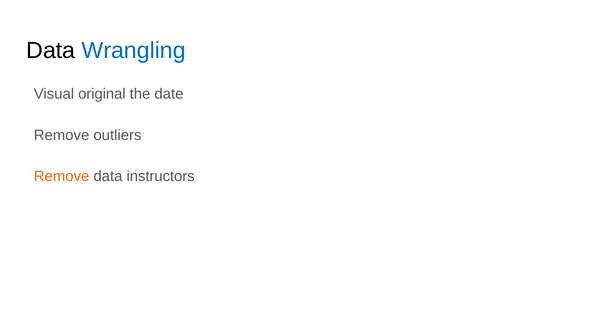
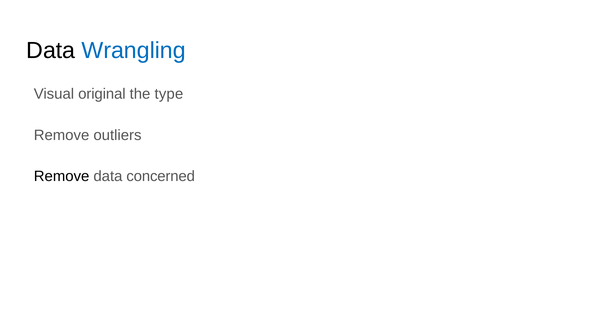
date: date -> type
Remove at (62, 176) colour: orange -> black
instructors: instructors -> concerned
